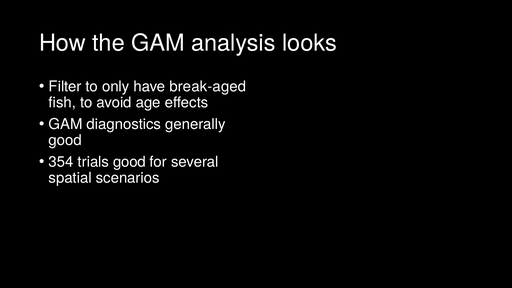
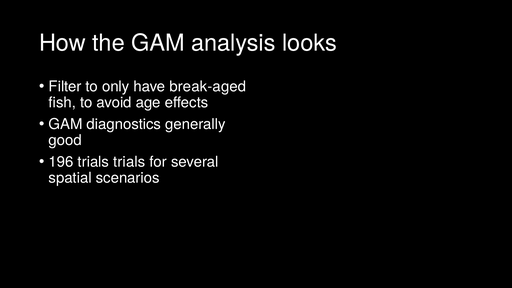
354: 354 -> 196
trials good: good -> trials
